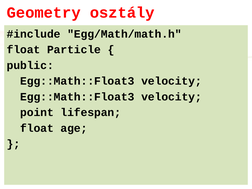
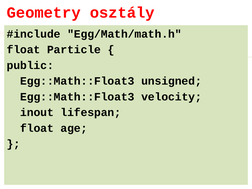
velocity at (172, 81): velocity -> unsigned
point: point -> inout
